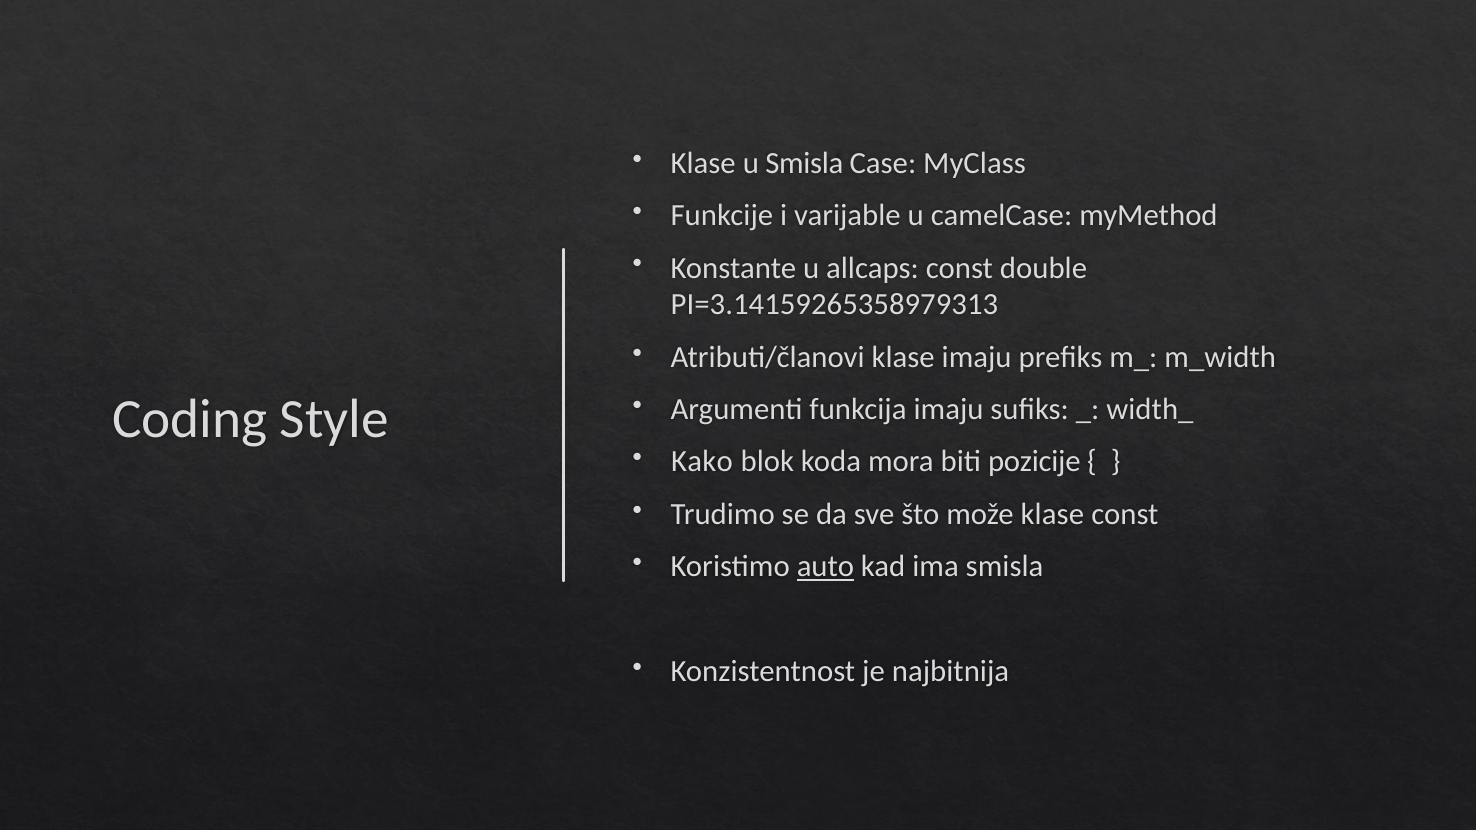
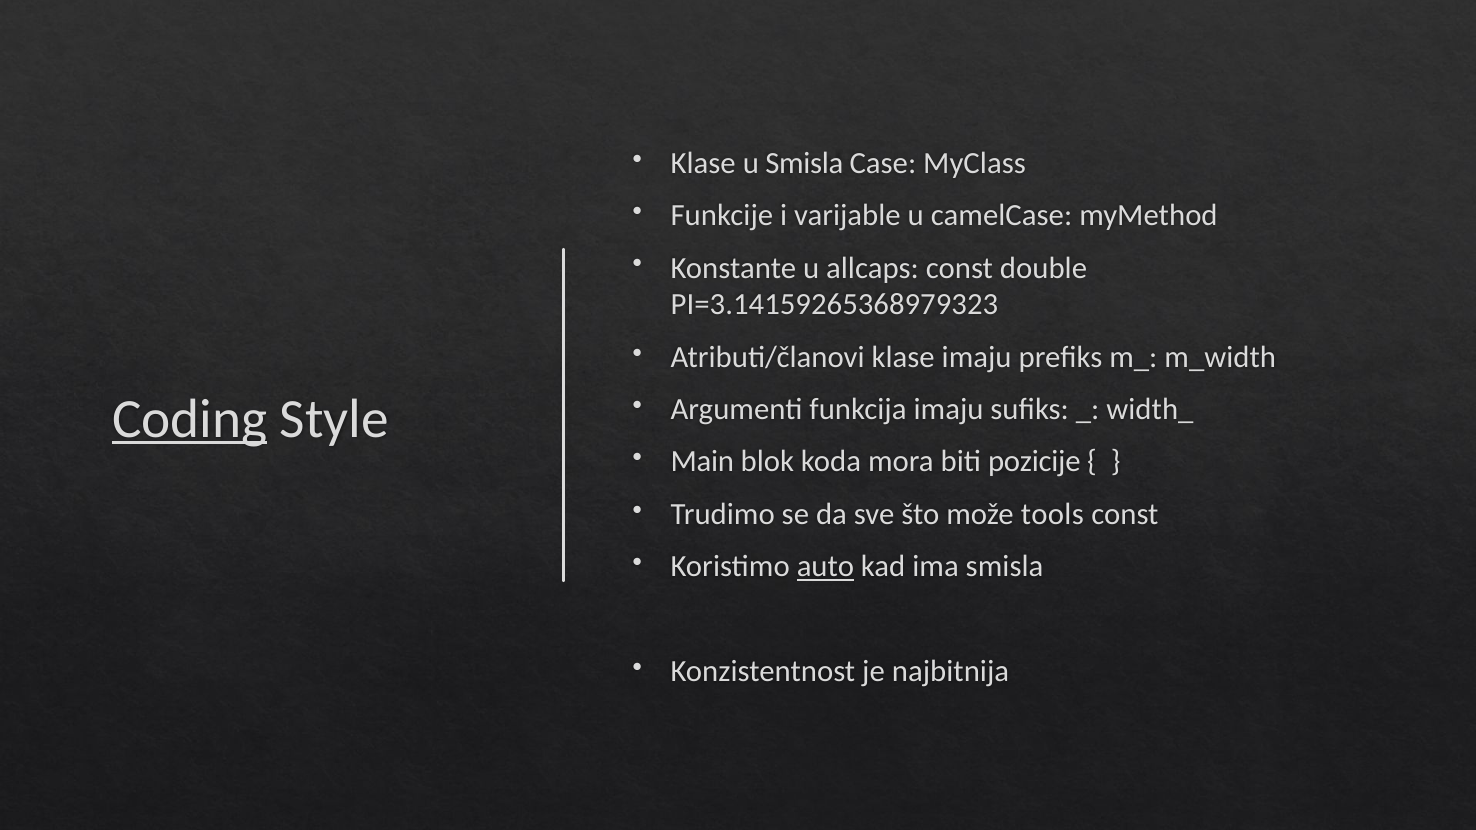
PI=3.14159265358979313: PI=3.14159265358979313 -> PI=3.14159265368979323
Coding underline: none -> present
Kako: Kako -> Main
može klase: klase -> tools
